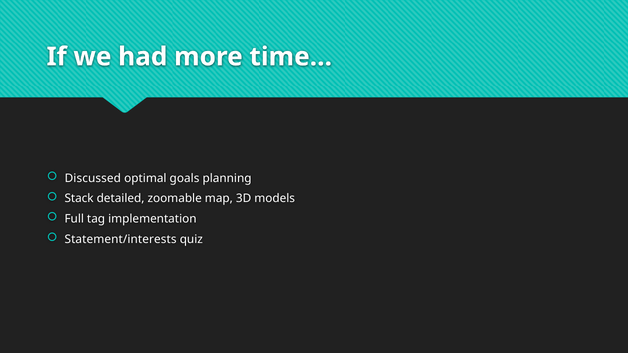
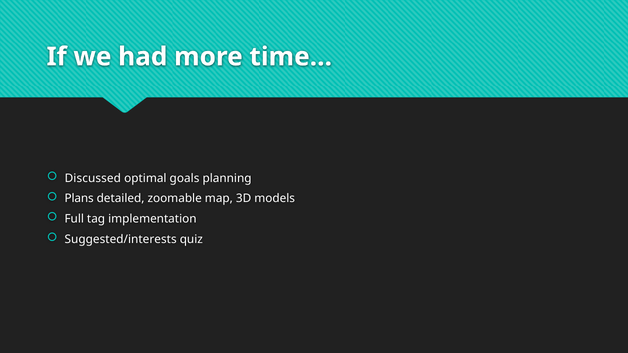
Stack: Stack -> Plans
Statement/interests: Statement/interests -> Suggested/interests
